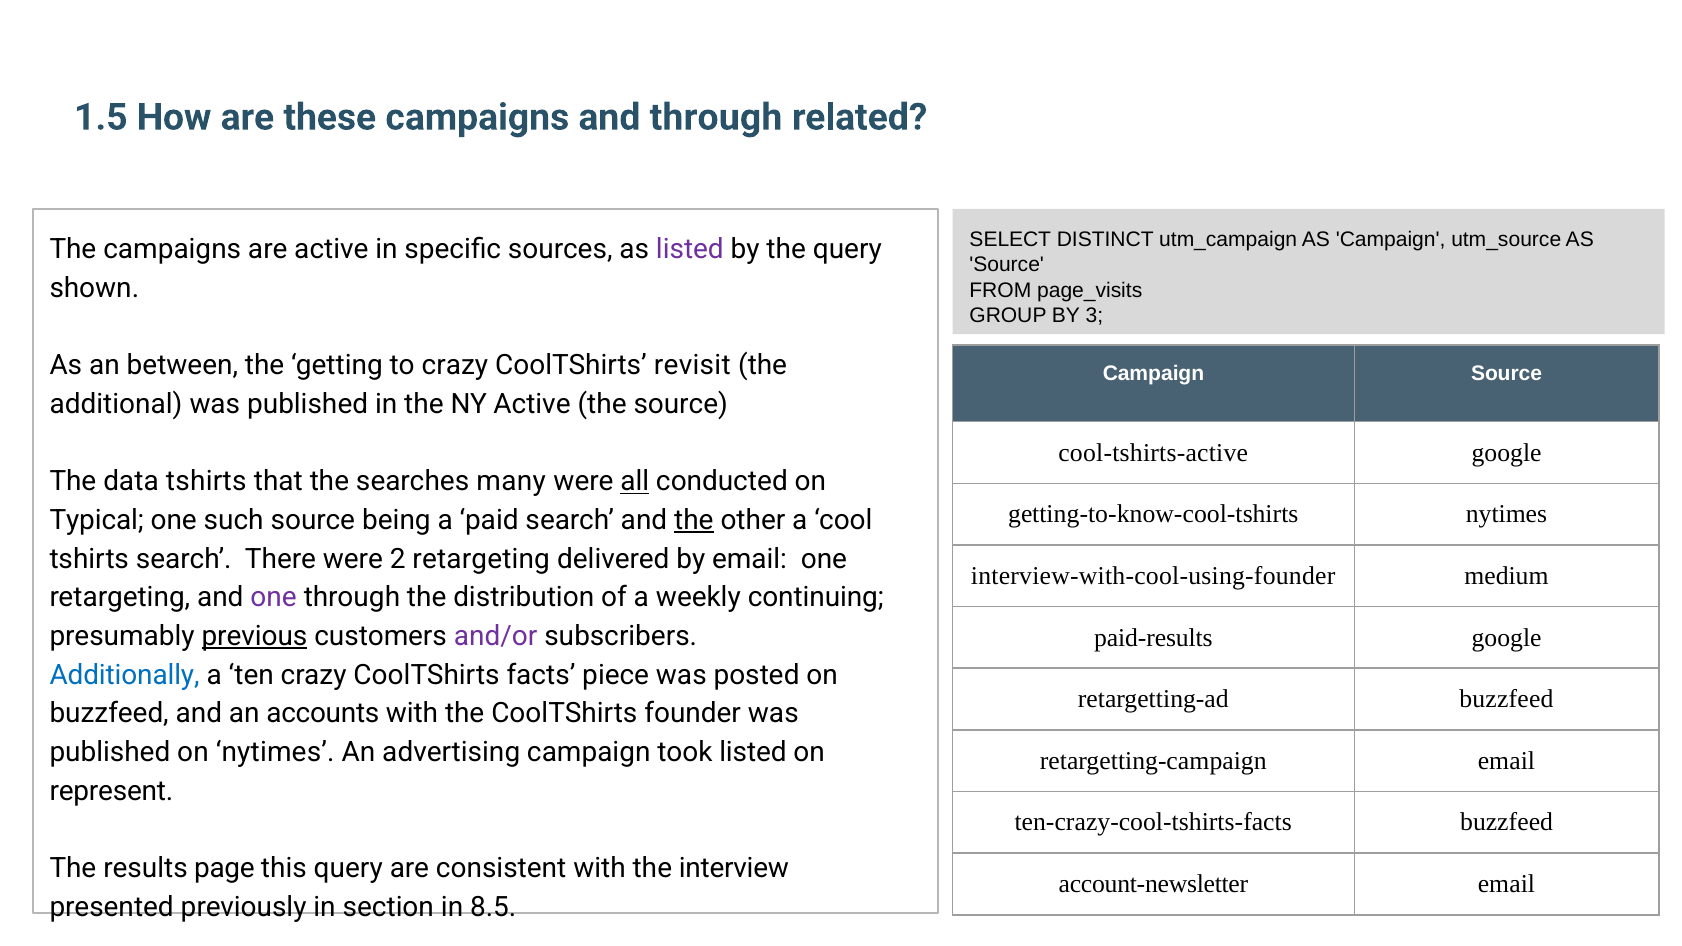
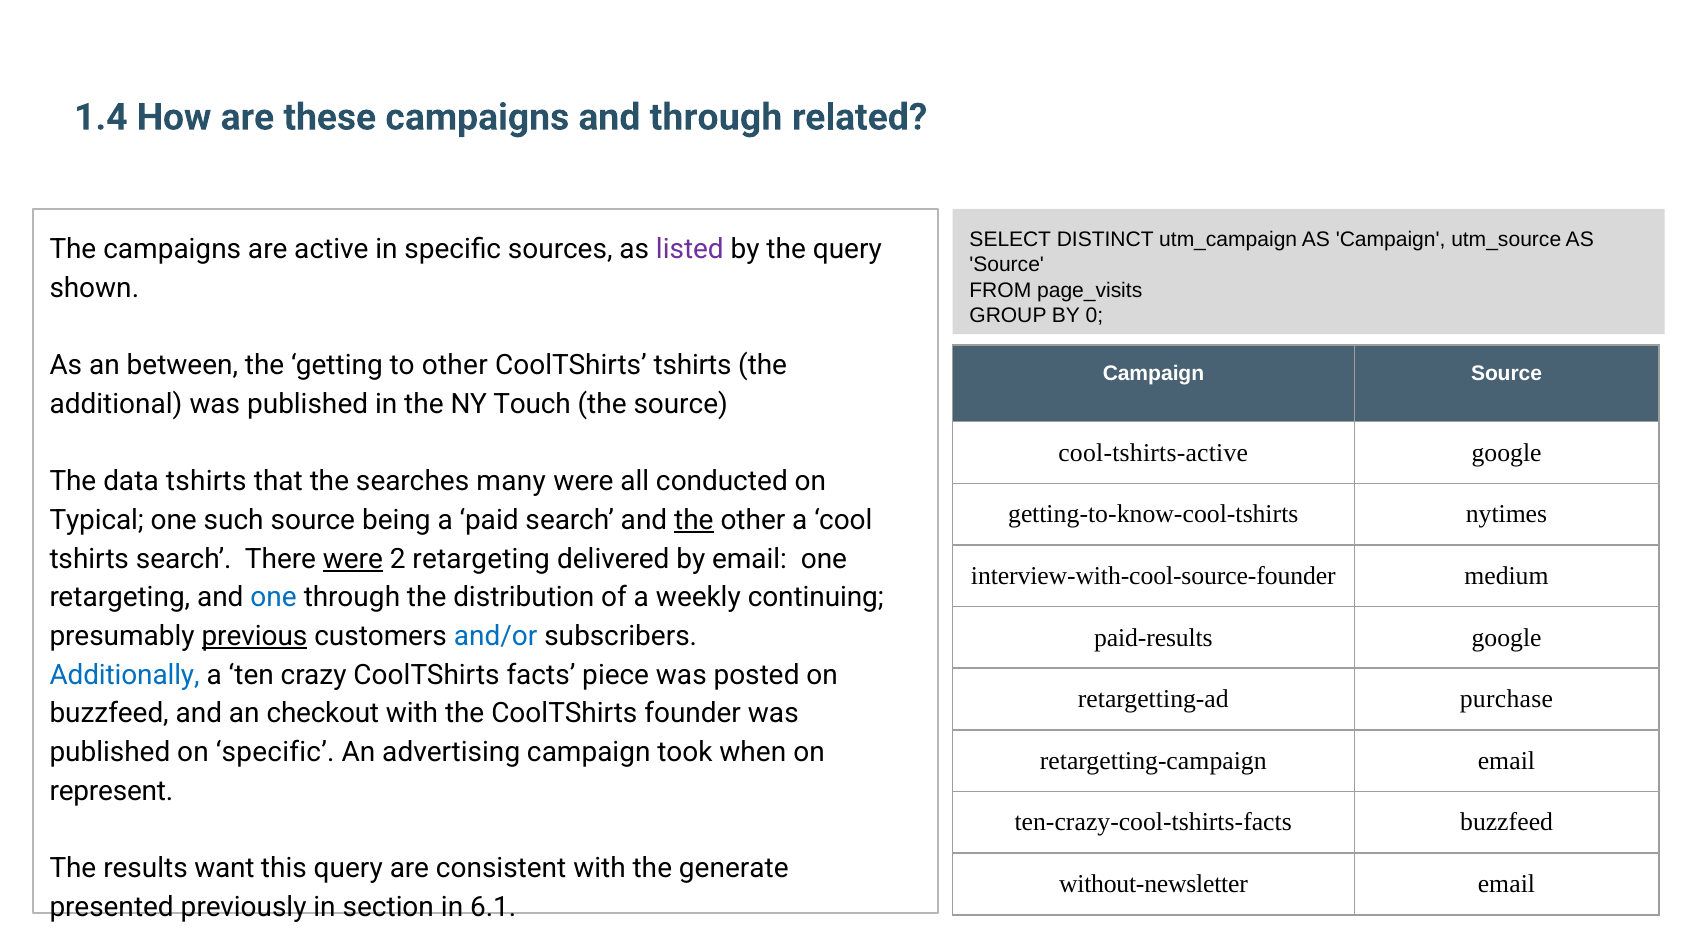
1.5: 1.5 -> 1.4
3: 3 -> 0
to crazy: crazy -> other
CoolTShirts revisit: revisit -> tshirts
NY Active: Active -> Touch
all underline: present -> none
were at (353, 559) underline: none -> present
interview-with-cool-using-founder: interview-with-cool-using-founder -> interview-with-cool-source-founder
one at (274, 598) colour: purple -> blue
and/or colour: purple -> blue
retargetting-ad buzzfeed: buzzfeed -> purchase
accounts: accounts -> checkout
on nytimes: nytimes -> specific
took listed: listed -> when
page: page -> want
interview: interview -> generate
account-newsletter: account-newsletter -> without-newsletter
8.5: 8.5 -> 6.1
